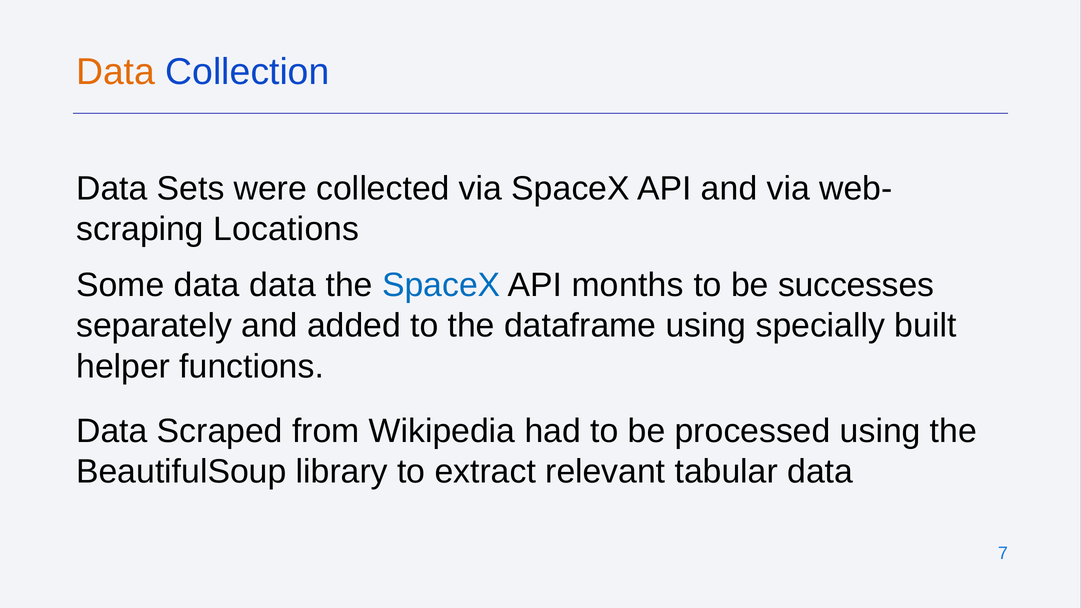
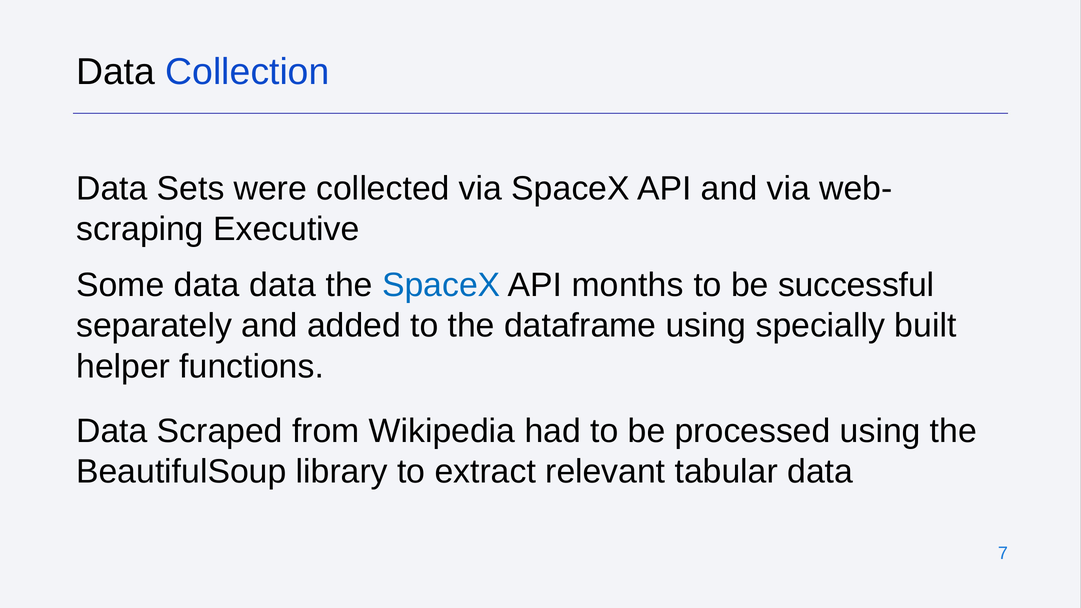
Data at (116, 72) colour: orange -> black
Locations: Locations -> Executive
successes: successes -> successful
